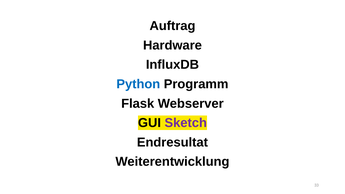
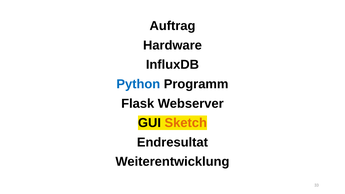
Sketch colour: purple -> orange
